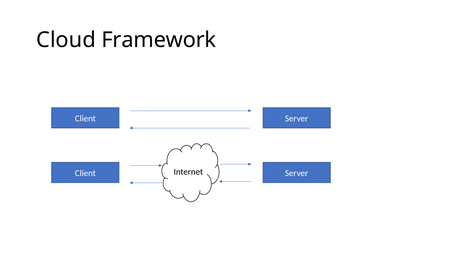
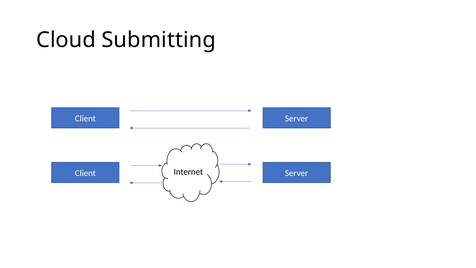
Framework: Framework -> Submitting
